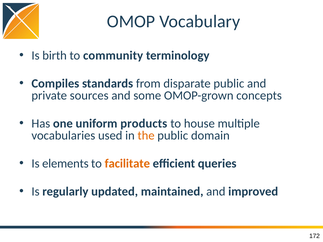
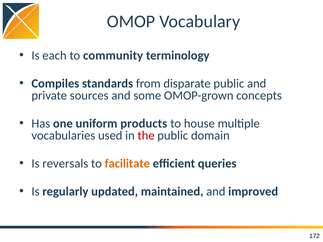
birth: birth -> each
the colour: orange -> red
elements: elements -> reversals
